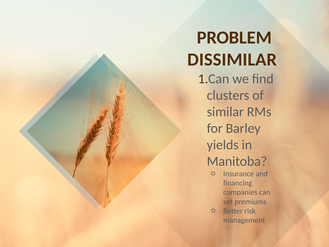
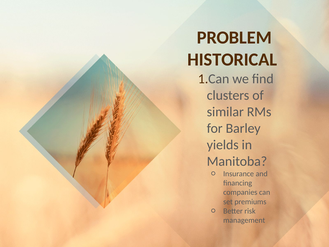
DISSIMILAR: DISSIMILAR -> HISTORICAL
